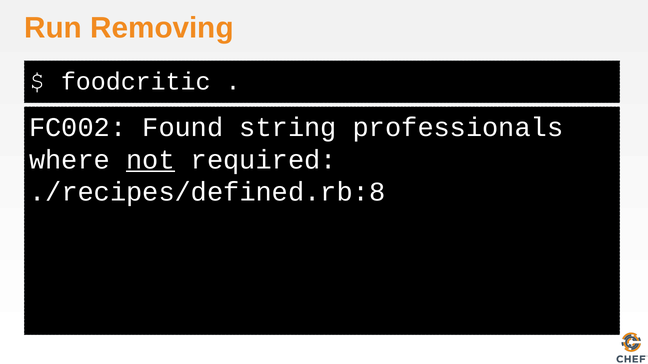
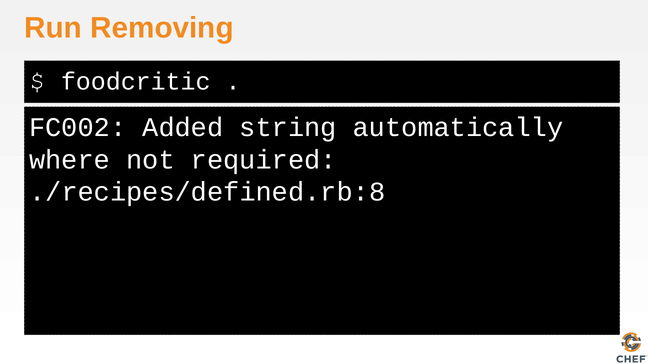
Found: Found -> Added
professionals: professionals -> automatically
not underline: present -> none
